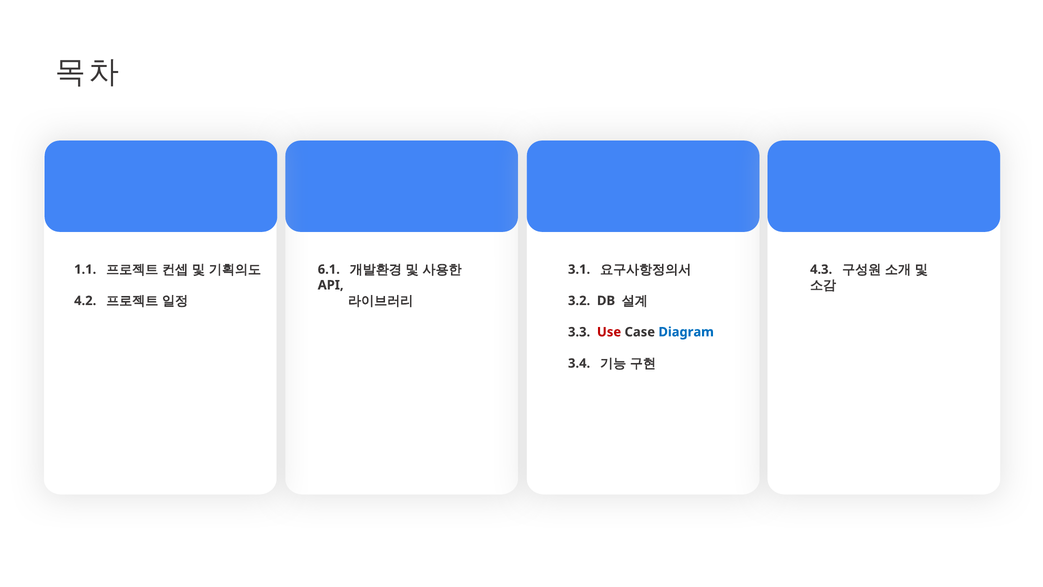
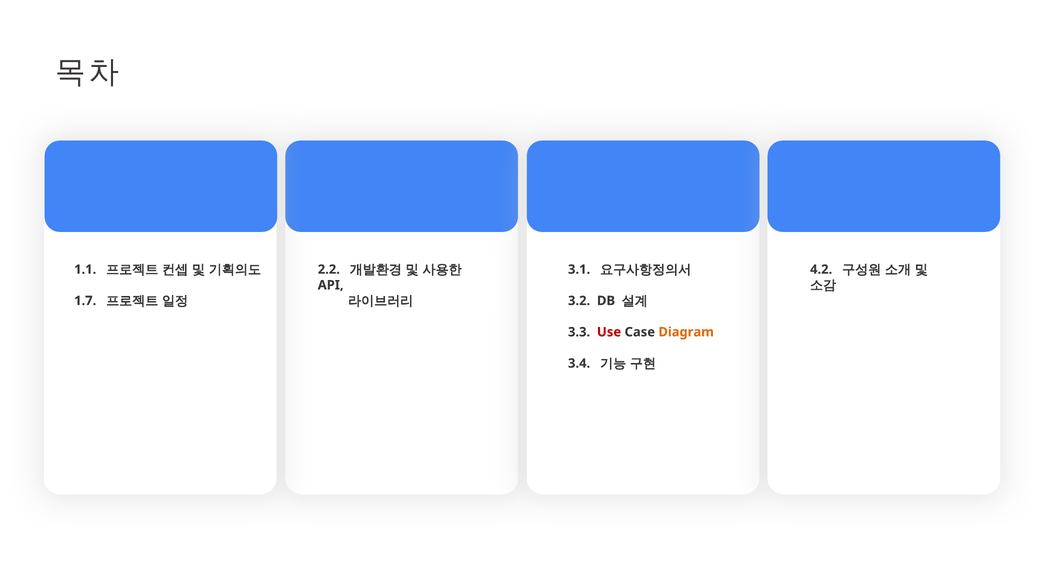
6.1: 6.1 -> 2.2
4.3: 4.3 -> 4.2
4.2: 4.2 -> 1.7
Diagram colour: blue -> orange
